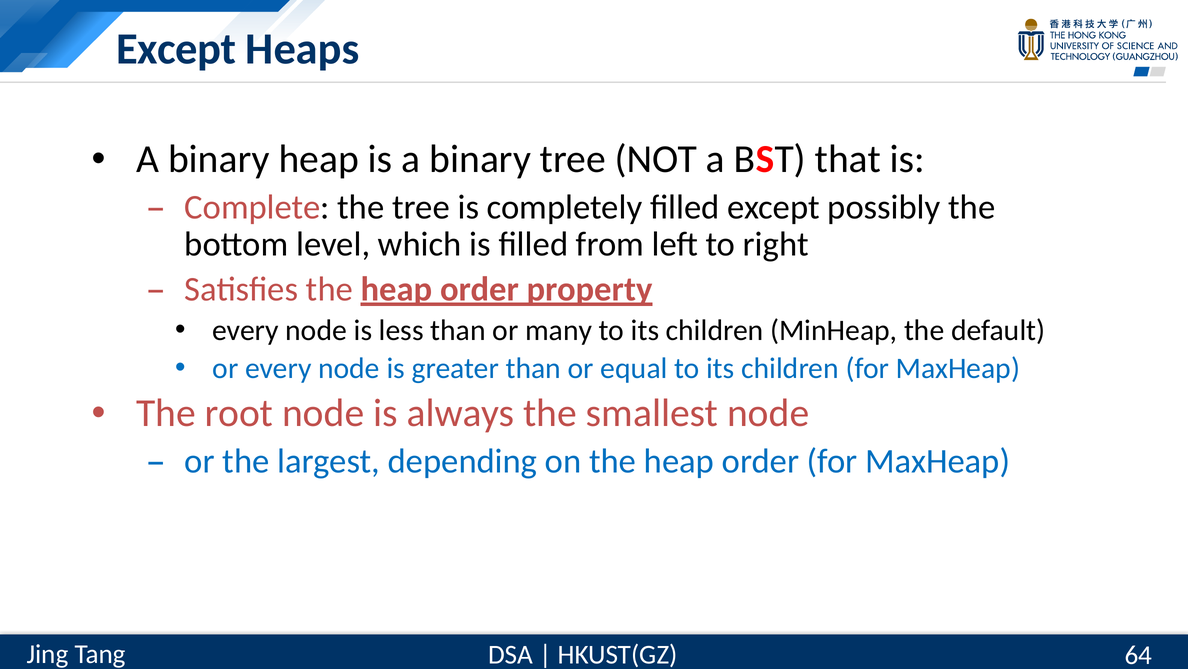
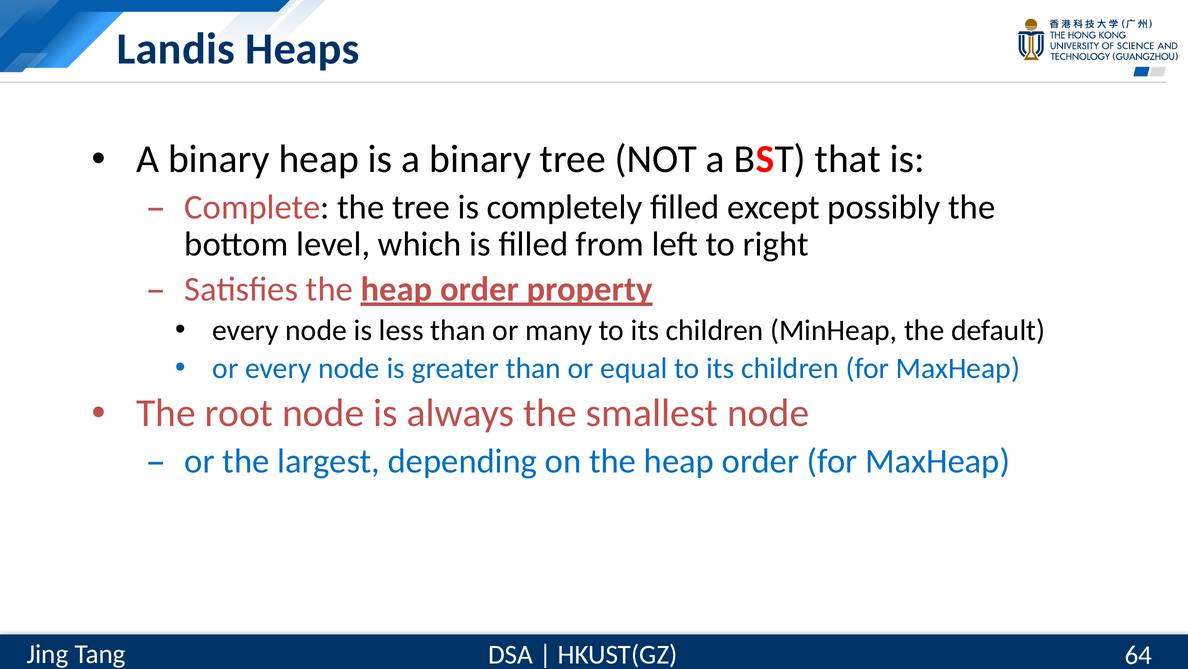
Except at (176, 49): Except -> Landis
